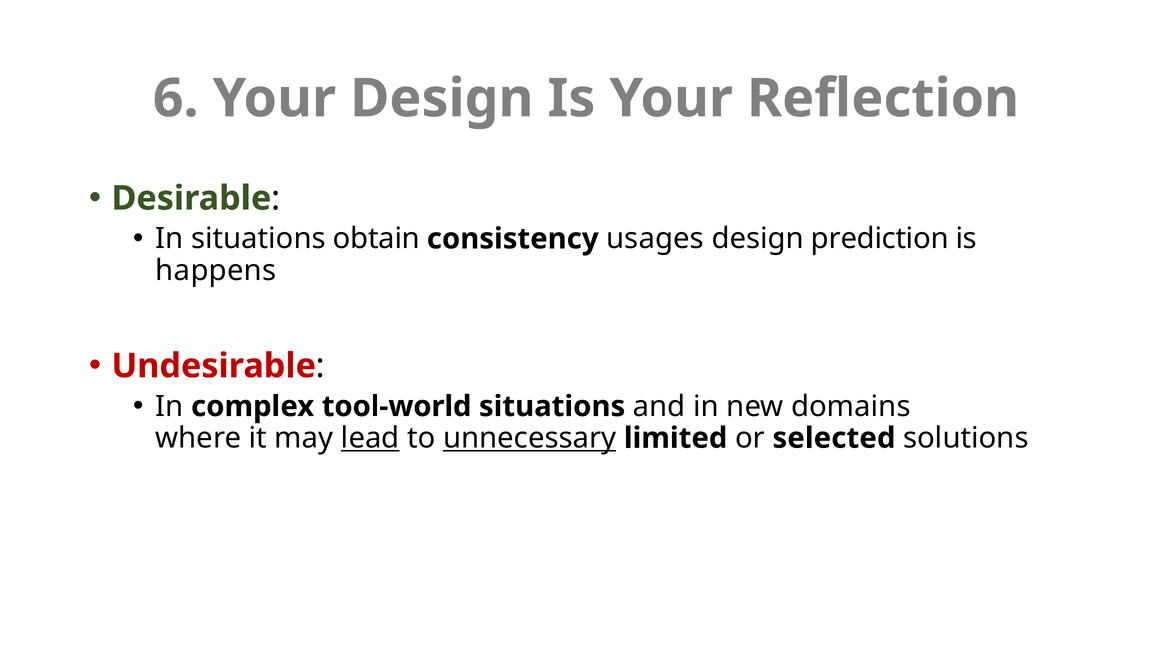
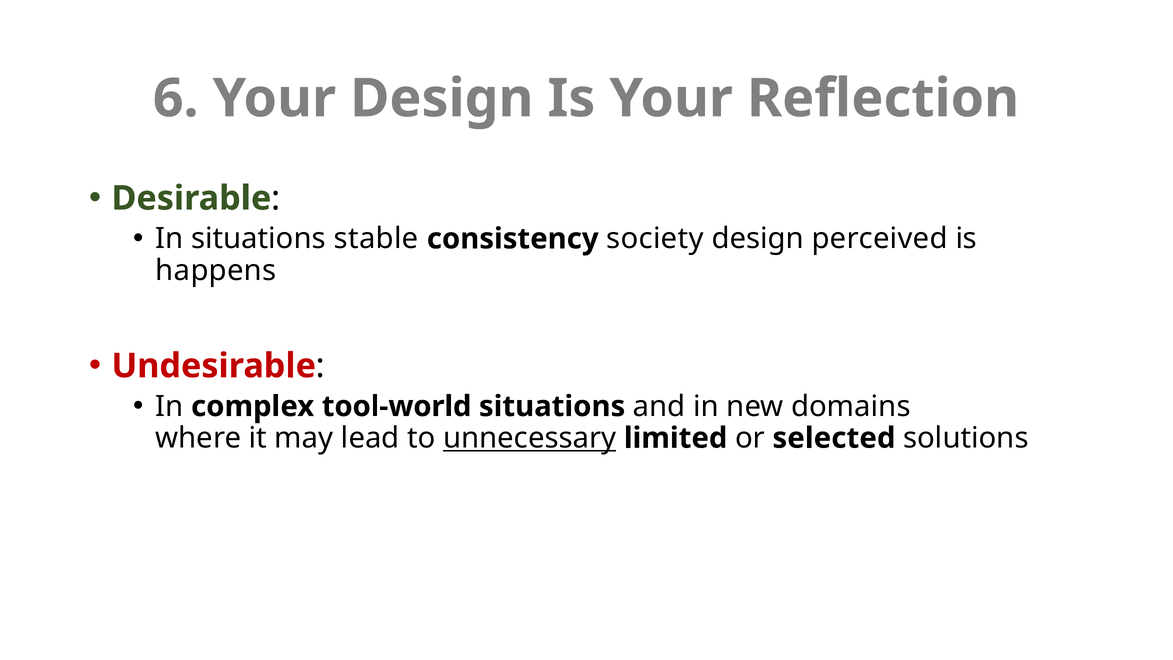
obtain: obtain -> stable
usages: usages -> society
prediction: prediction -> perceived
lead underline: present -> none
